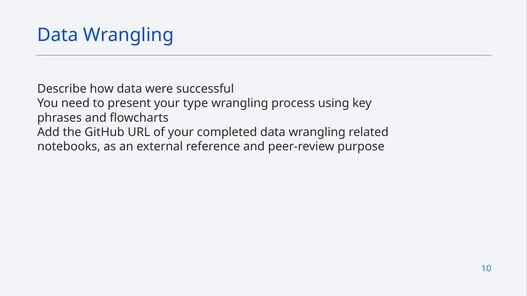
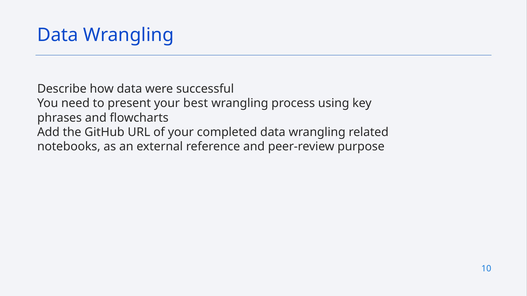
type: type -> best
